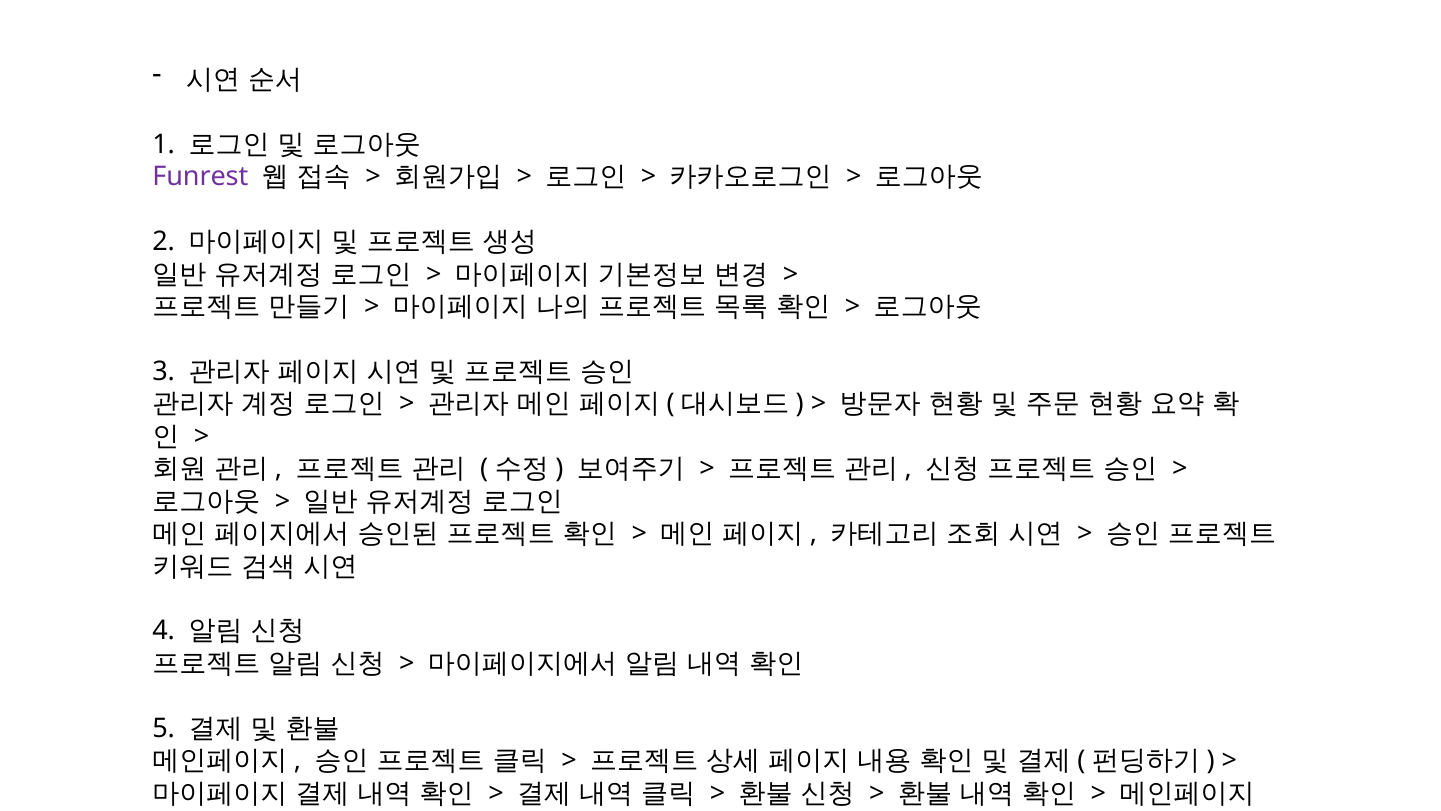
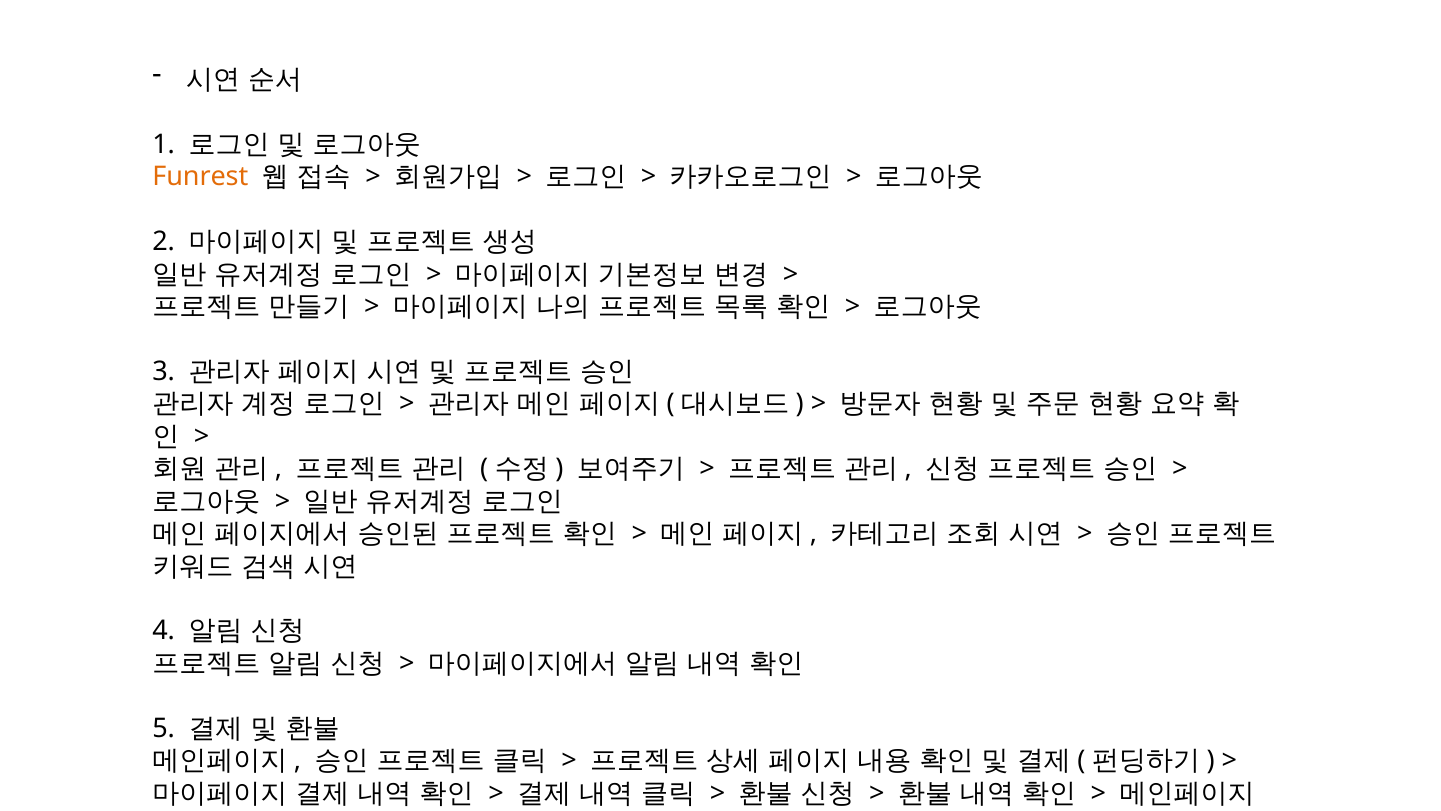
Funrest colour: purple -> orange
